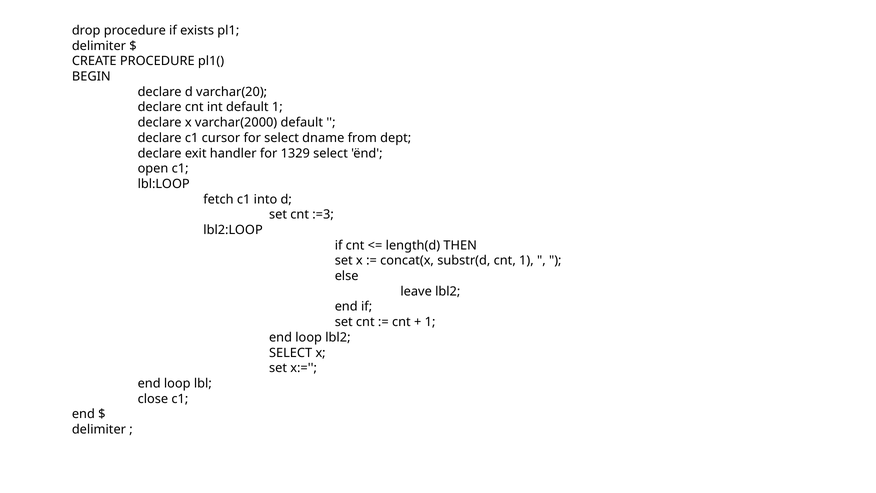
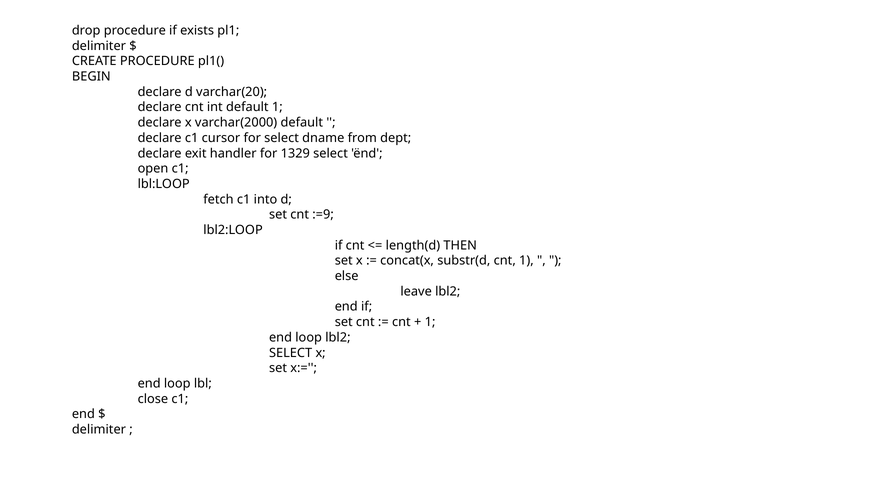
:=3: :=3 -> :=9
